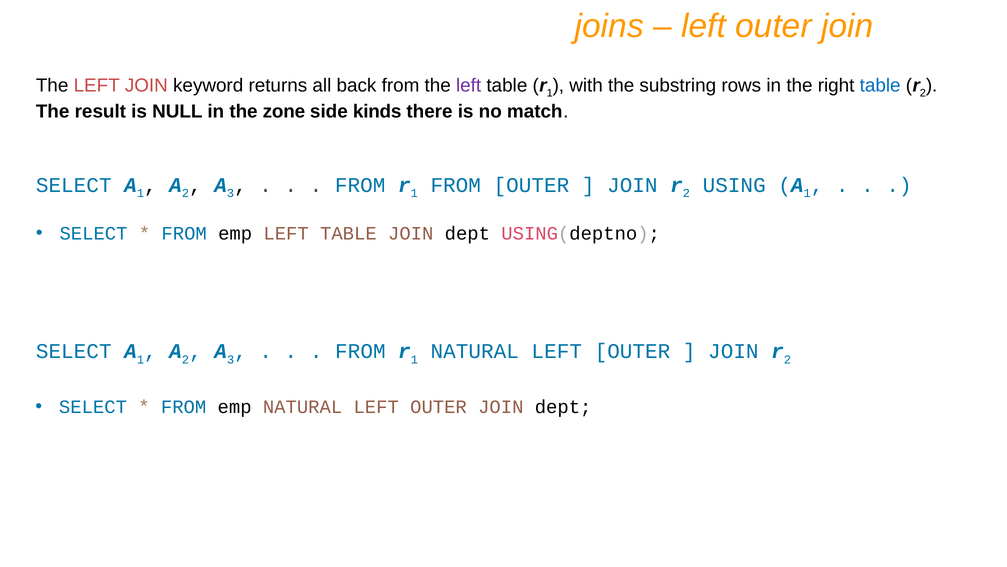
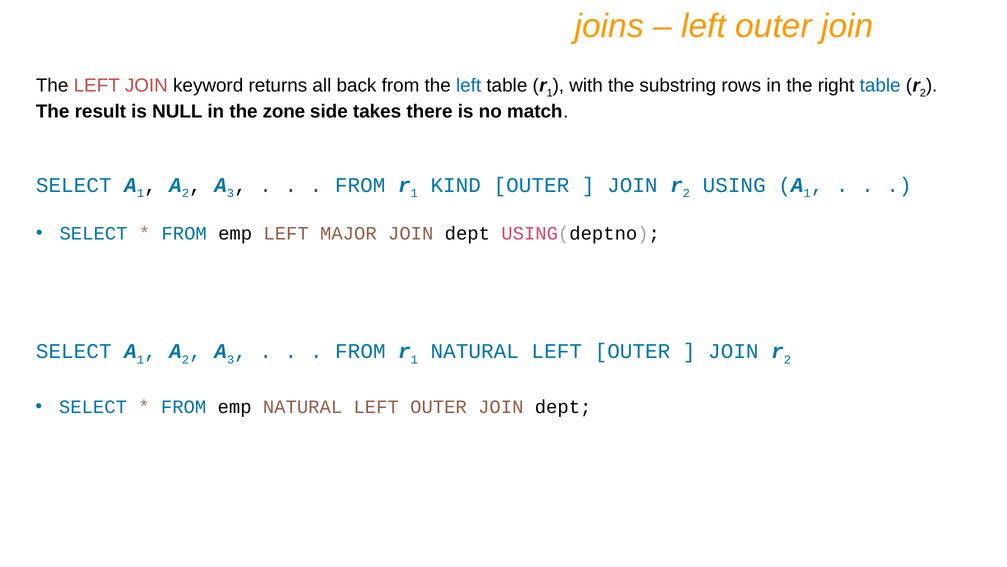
left at (469, 86) colour: purple -> blue
kinds: kinds -> takes
FROM at (456, 185): FROM -> KIND
emp LEFT TABLE: TABLE -> MAJOR
